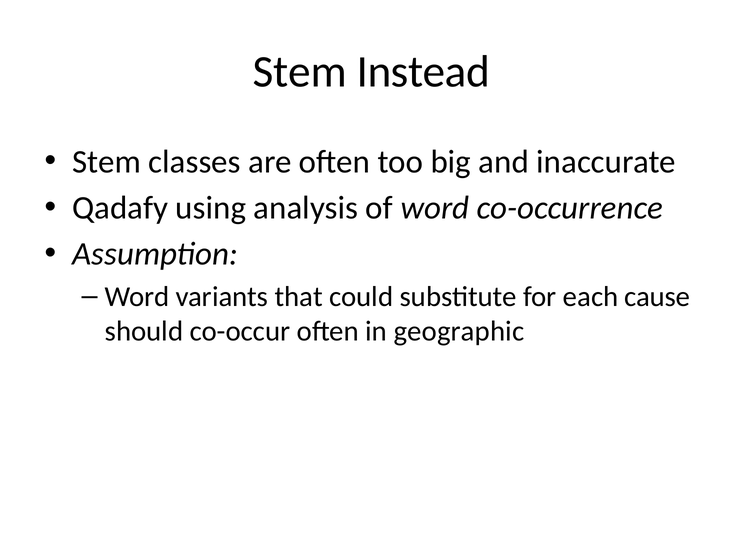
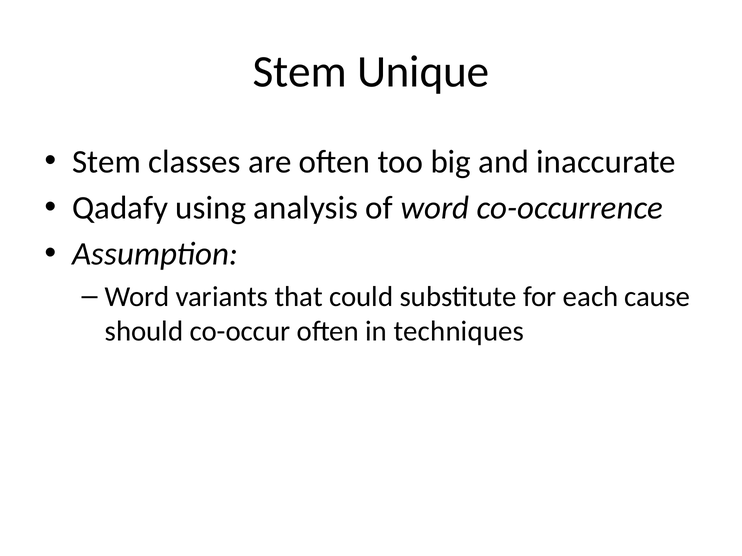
Instead: Instead -> Unique
geographic: geographic -> techniques
